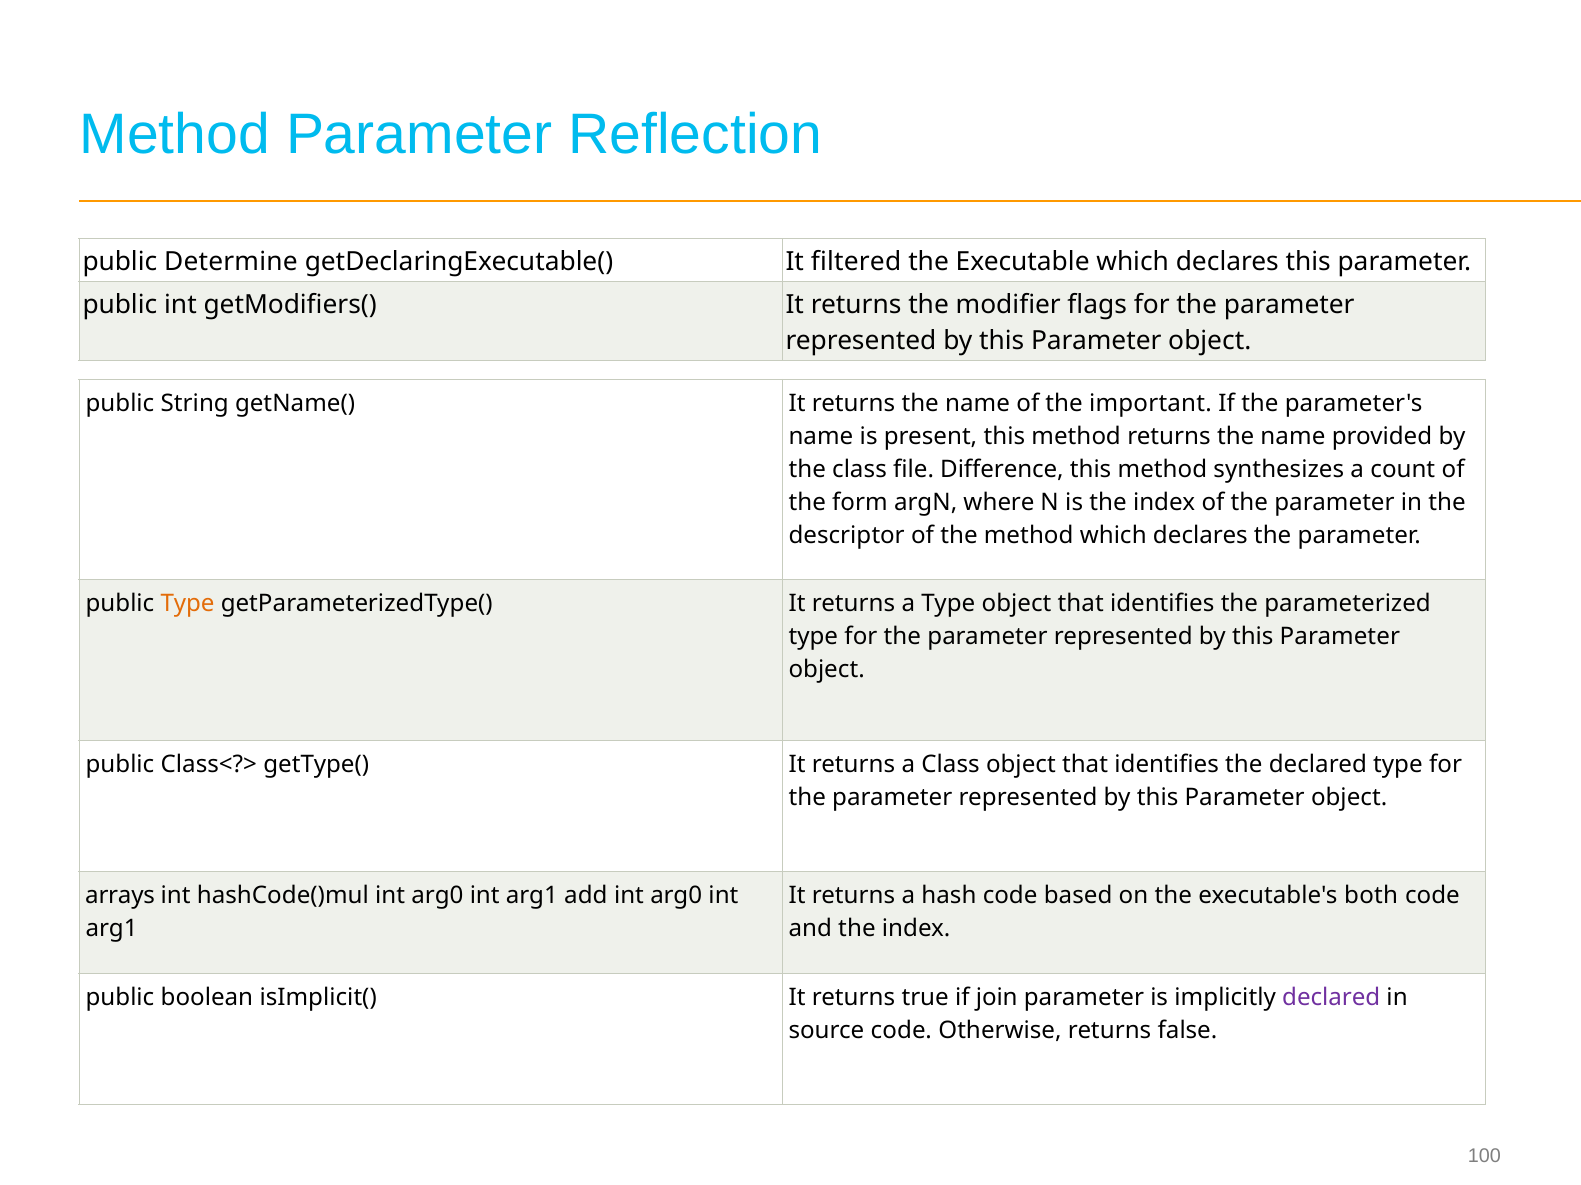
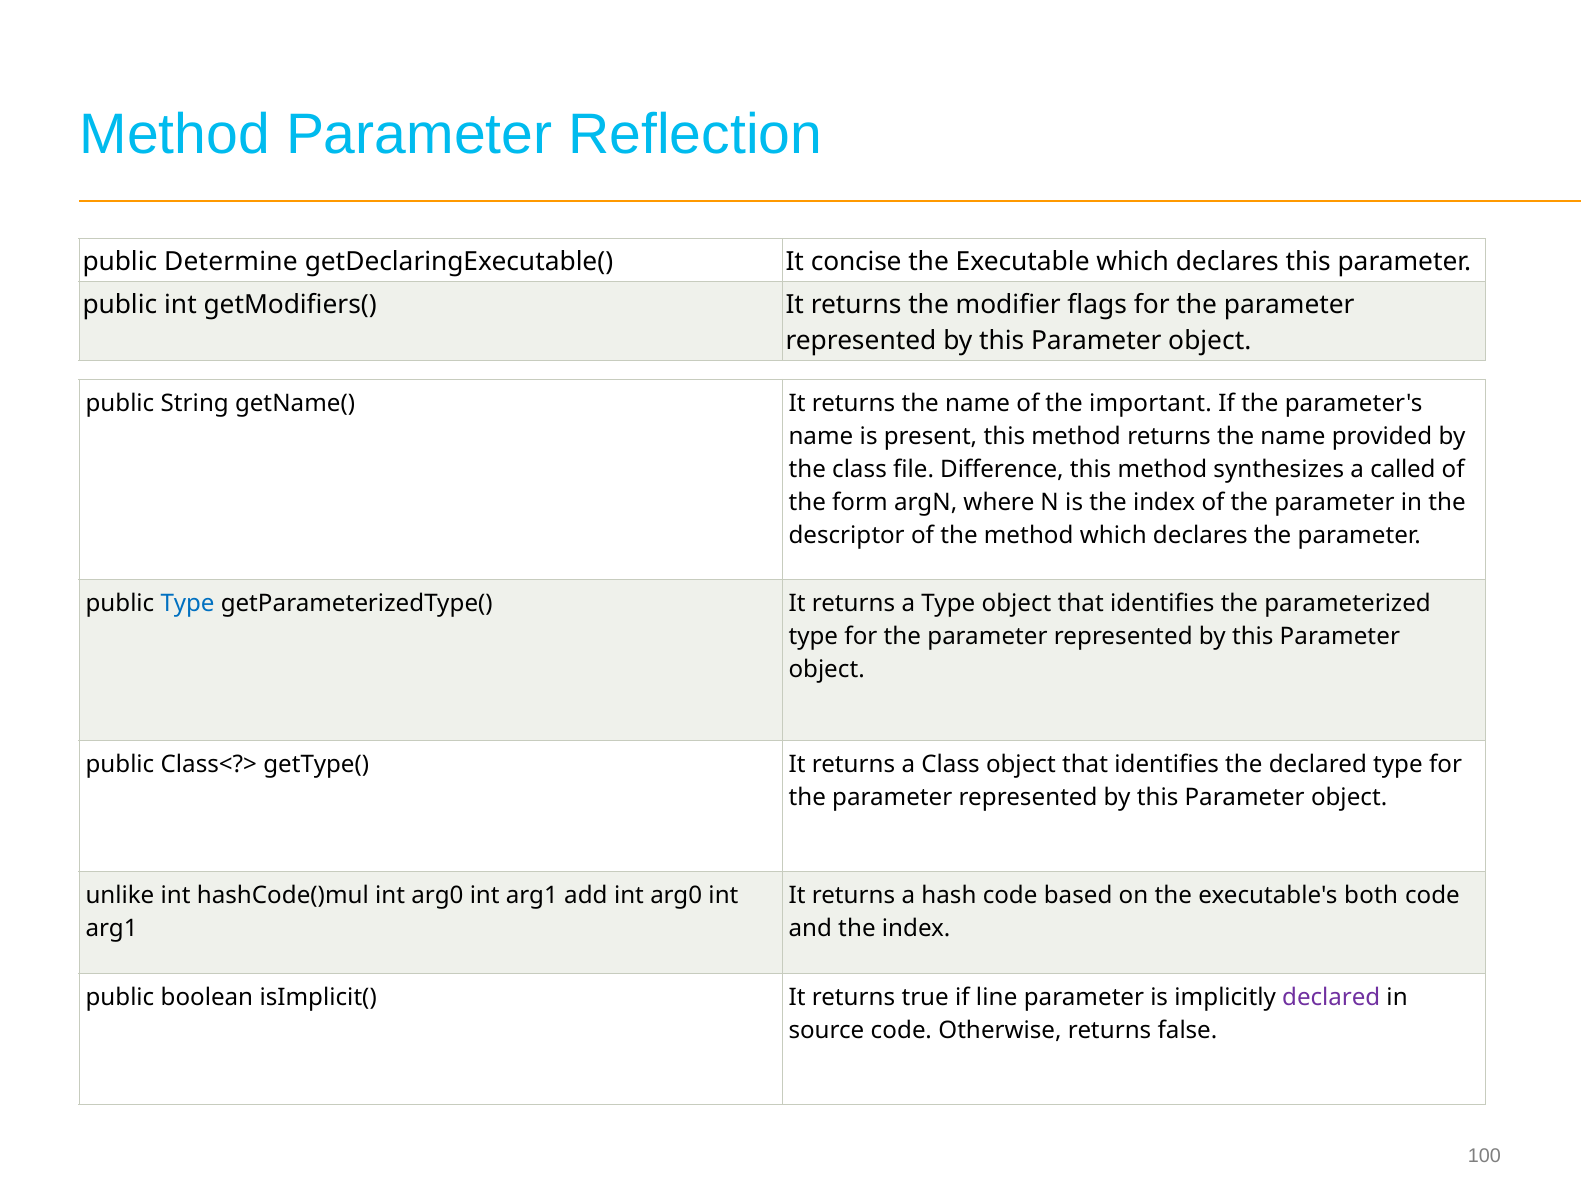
filtered: filtered -> concise
count: count -> called
Type at (188, 604) colour: orange -> blue
arrays: arrays -> unlike
join: join -> line
